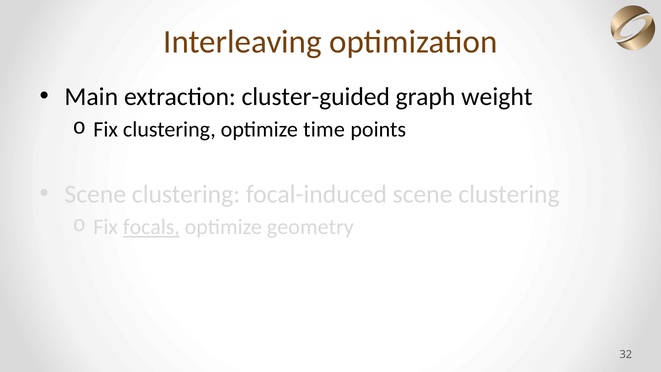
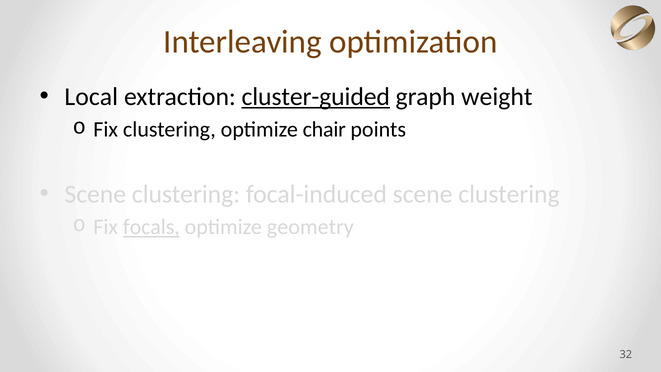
Main: Main -> Local
cluster-guided underline: none -> present
time: time -> chair
